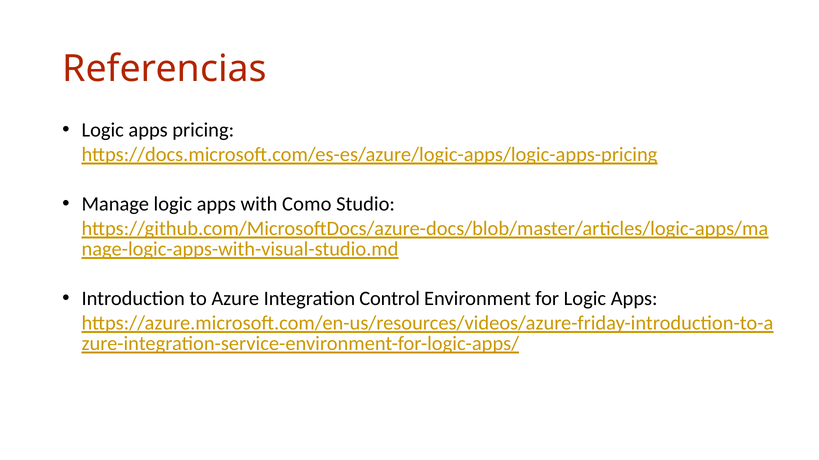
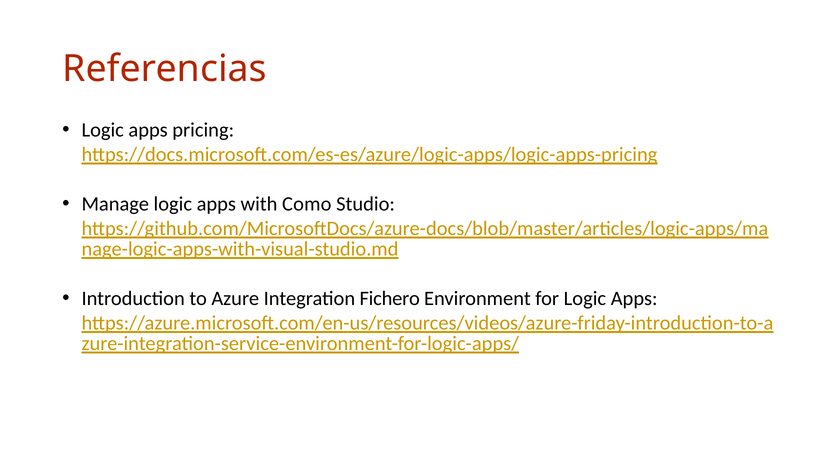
Control: Control -> Fichero
